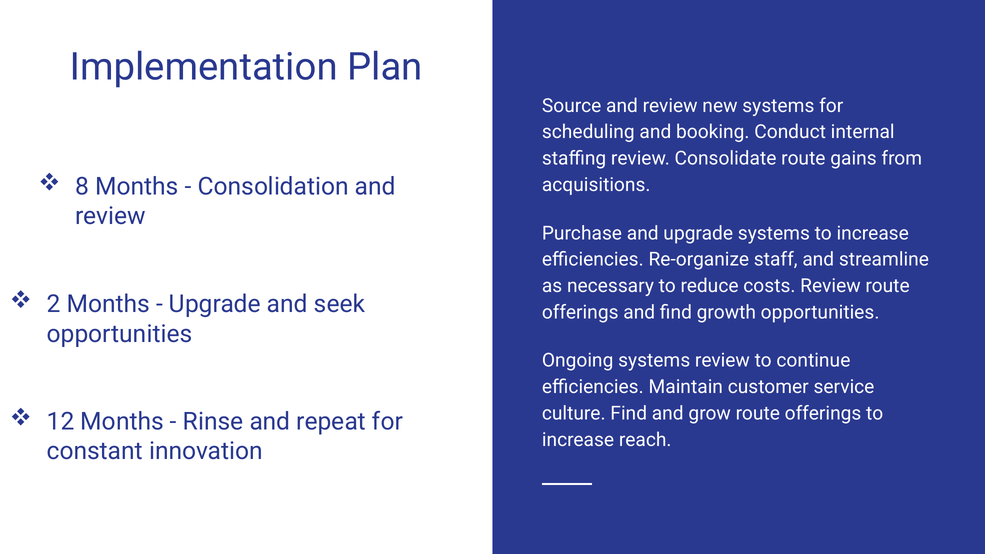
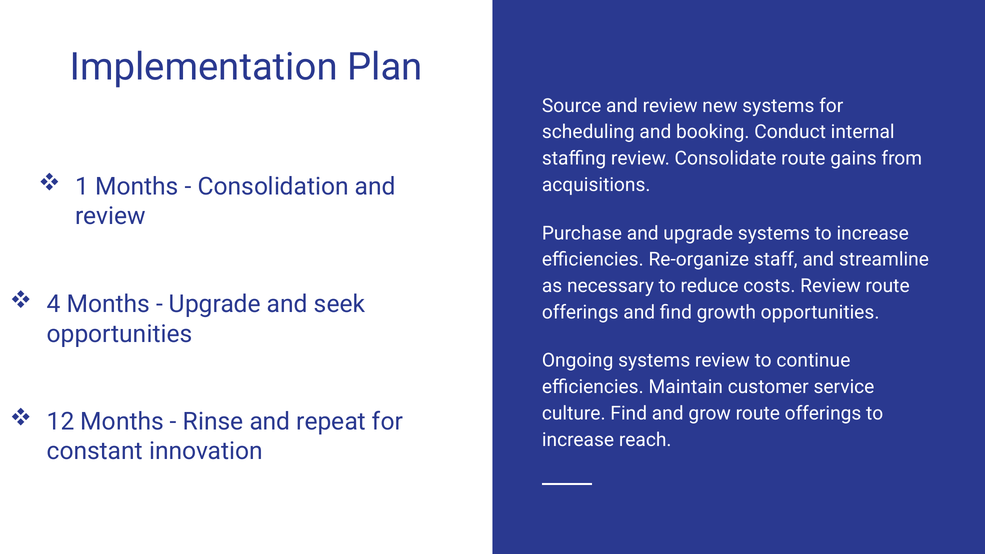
8: 8 -> 1
2: 2 -> 4
